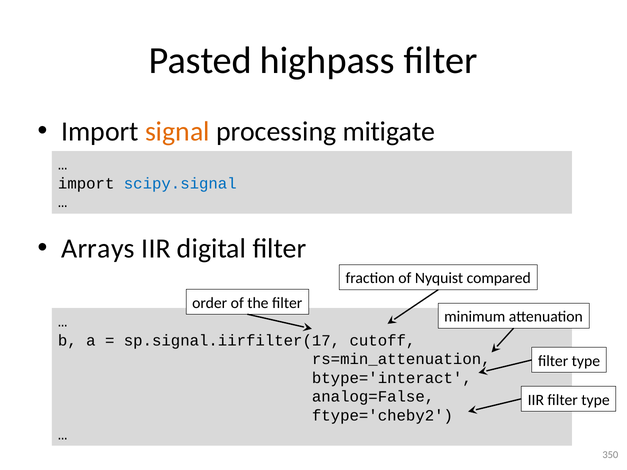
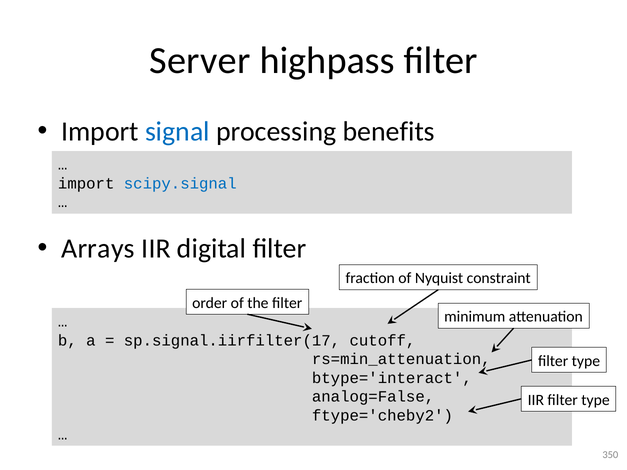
Pasted: Pasted -> Server
signal colour: orange -> blue
mitigate: mitigate -> benefits
compared: compared -> constraint
